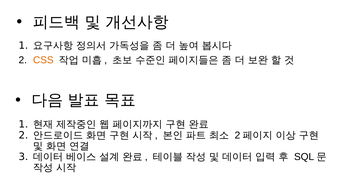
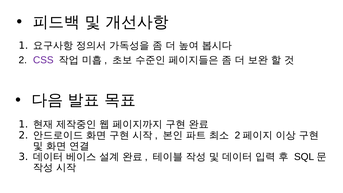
CSS colour: orange -> purple
